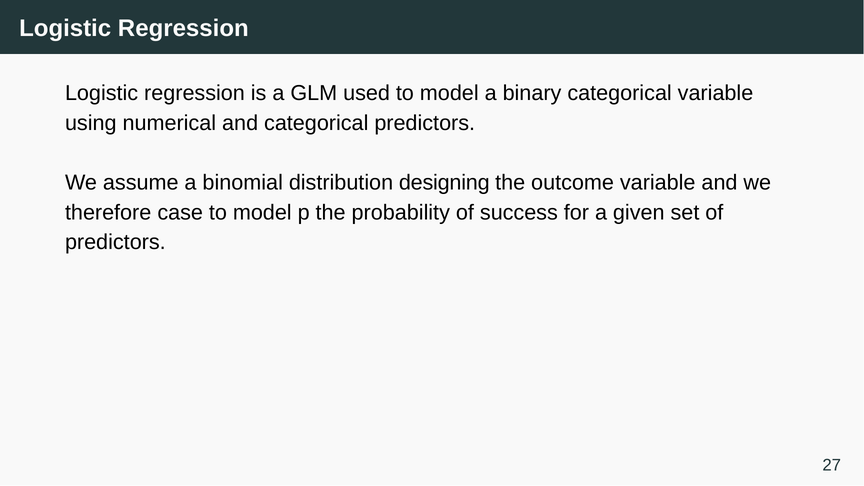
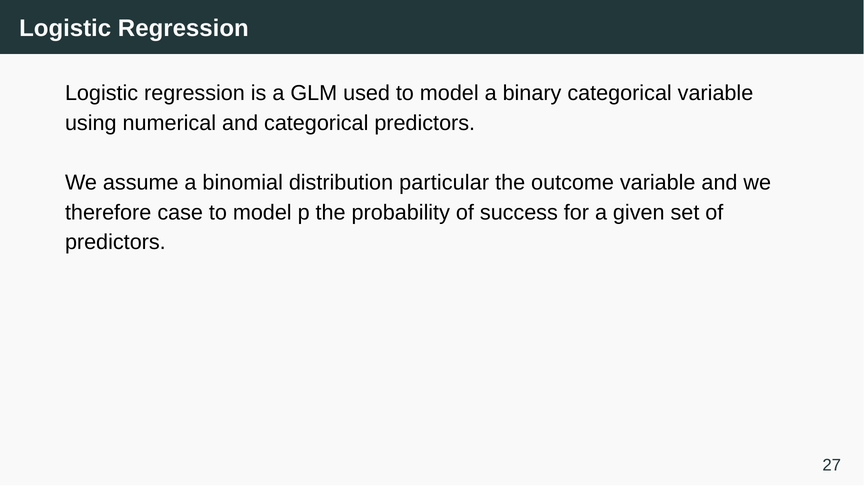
designing: designing -> particular
